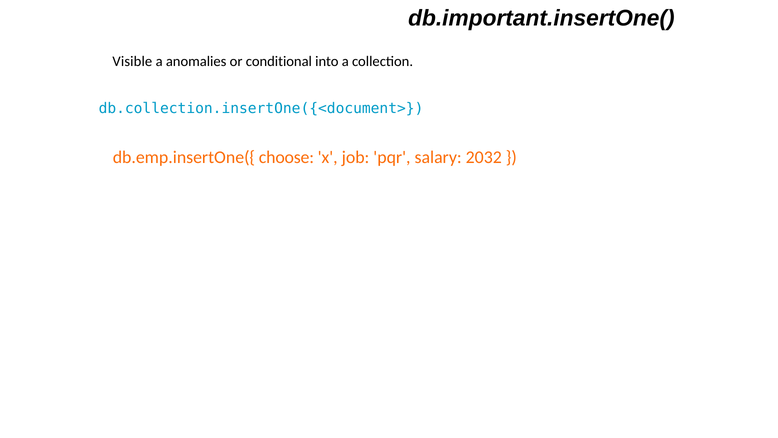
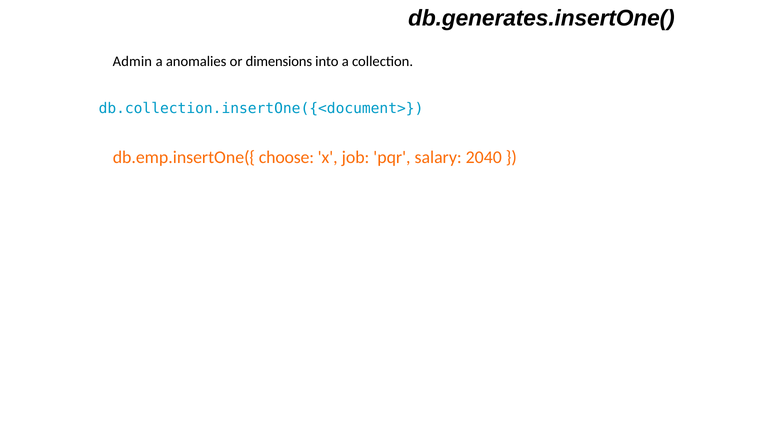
db.important.insertOne(: db.important.insertOne( -> db.generates.insertOne(
Visible: Visible -> Admin
conditional: conditional -> dimensions
2032: 2032 -> 2040
